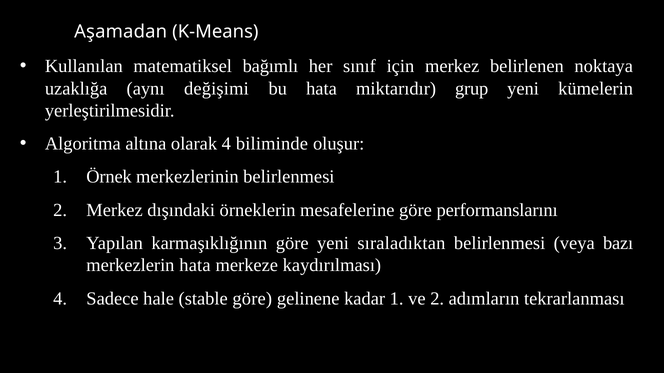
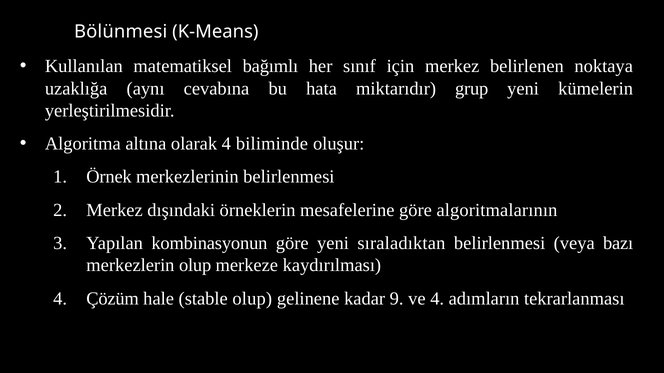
Aşamadan: Aşamadan -> Bölünmesi
değişimi: değişimi -> cevabına
performanslarını: performanslarını -> algoritmalarının
karmaşıklığının: karmaşıklığının -> kombinasyonun
merkezlerin hata: hata -> olup
Sadece: Sadece -> Çözüm
stable göre: göre -> olup
kadar 1: 1 -> 9
ve 2: 2 -> 4
